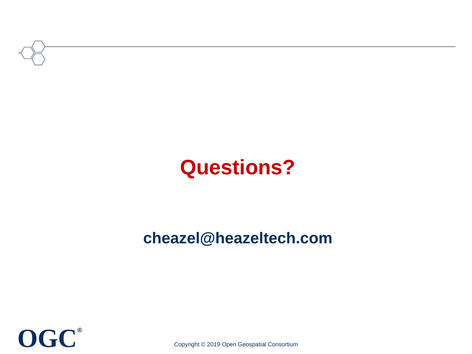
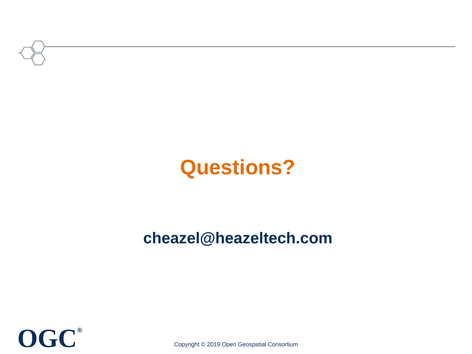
Questions colour: red -> orange
